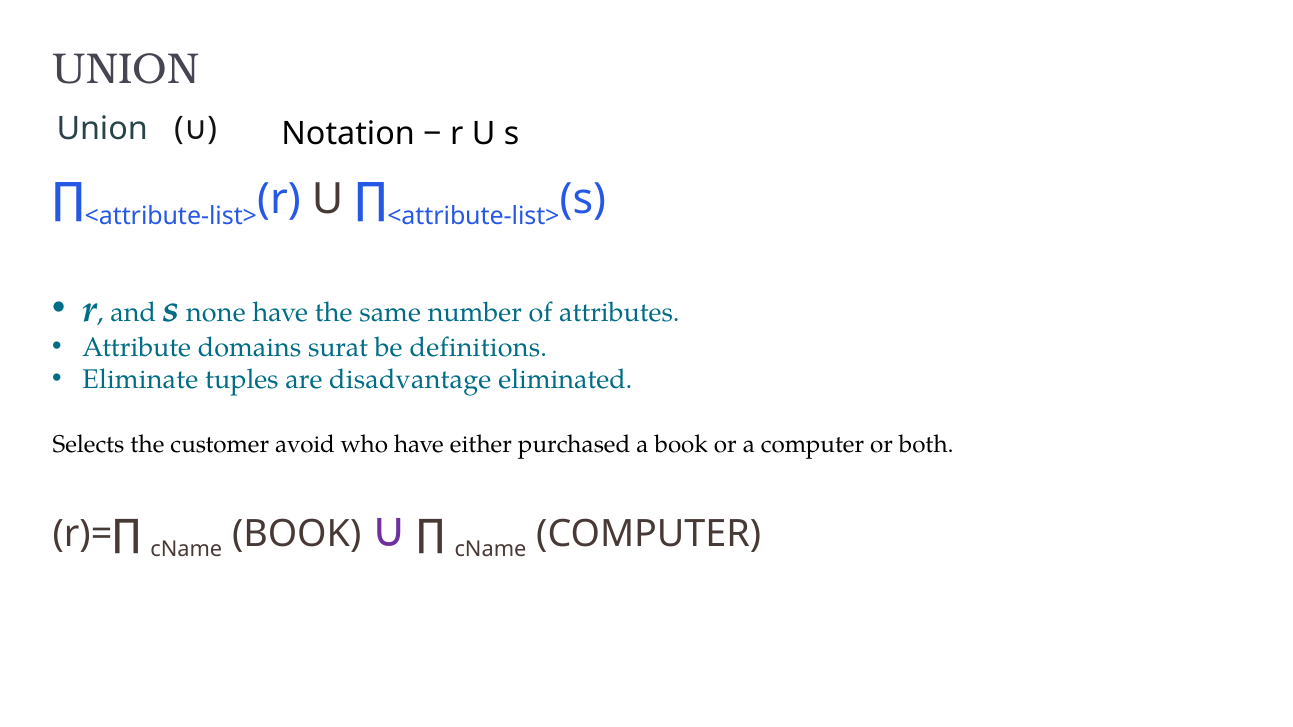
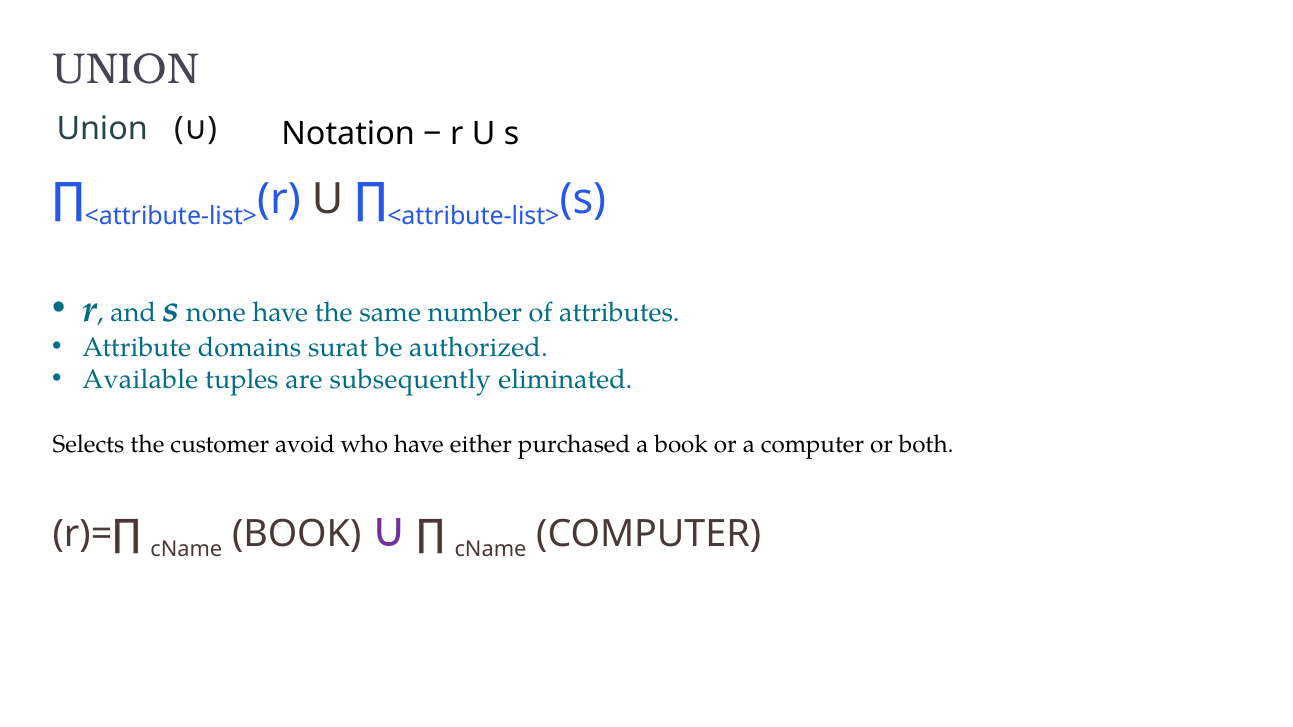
definitions: definitions -> authorized
Eliminate: Eliminate -> Available
disadvantage: disadvantage -> subsequently
